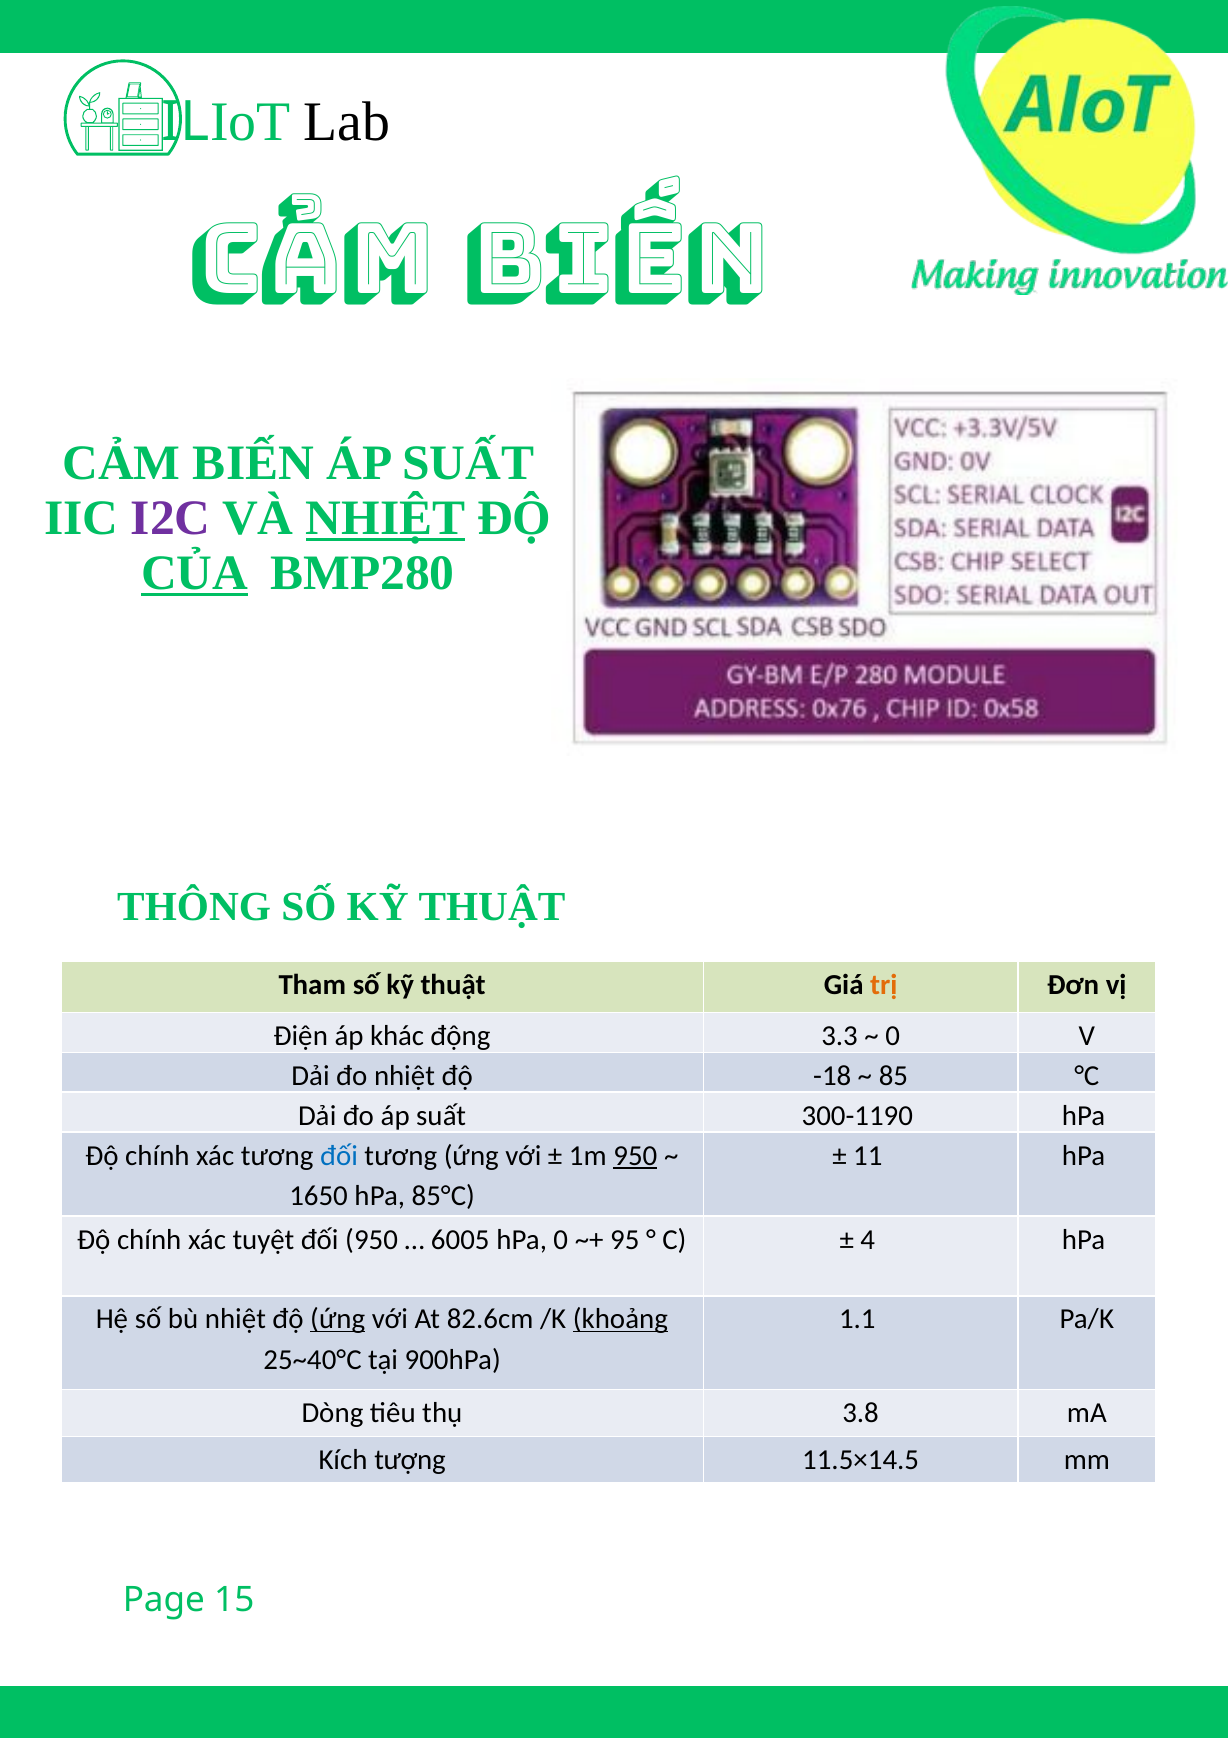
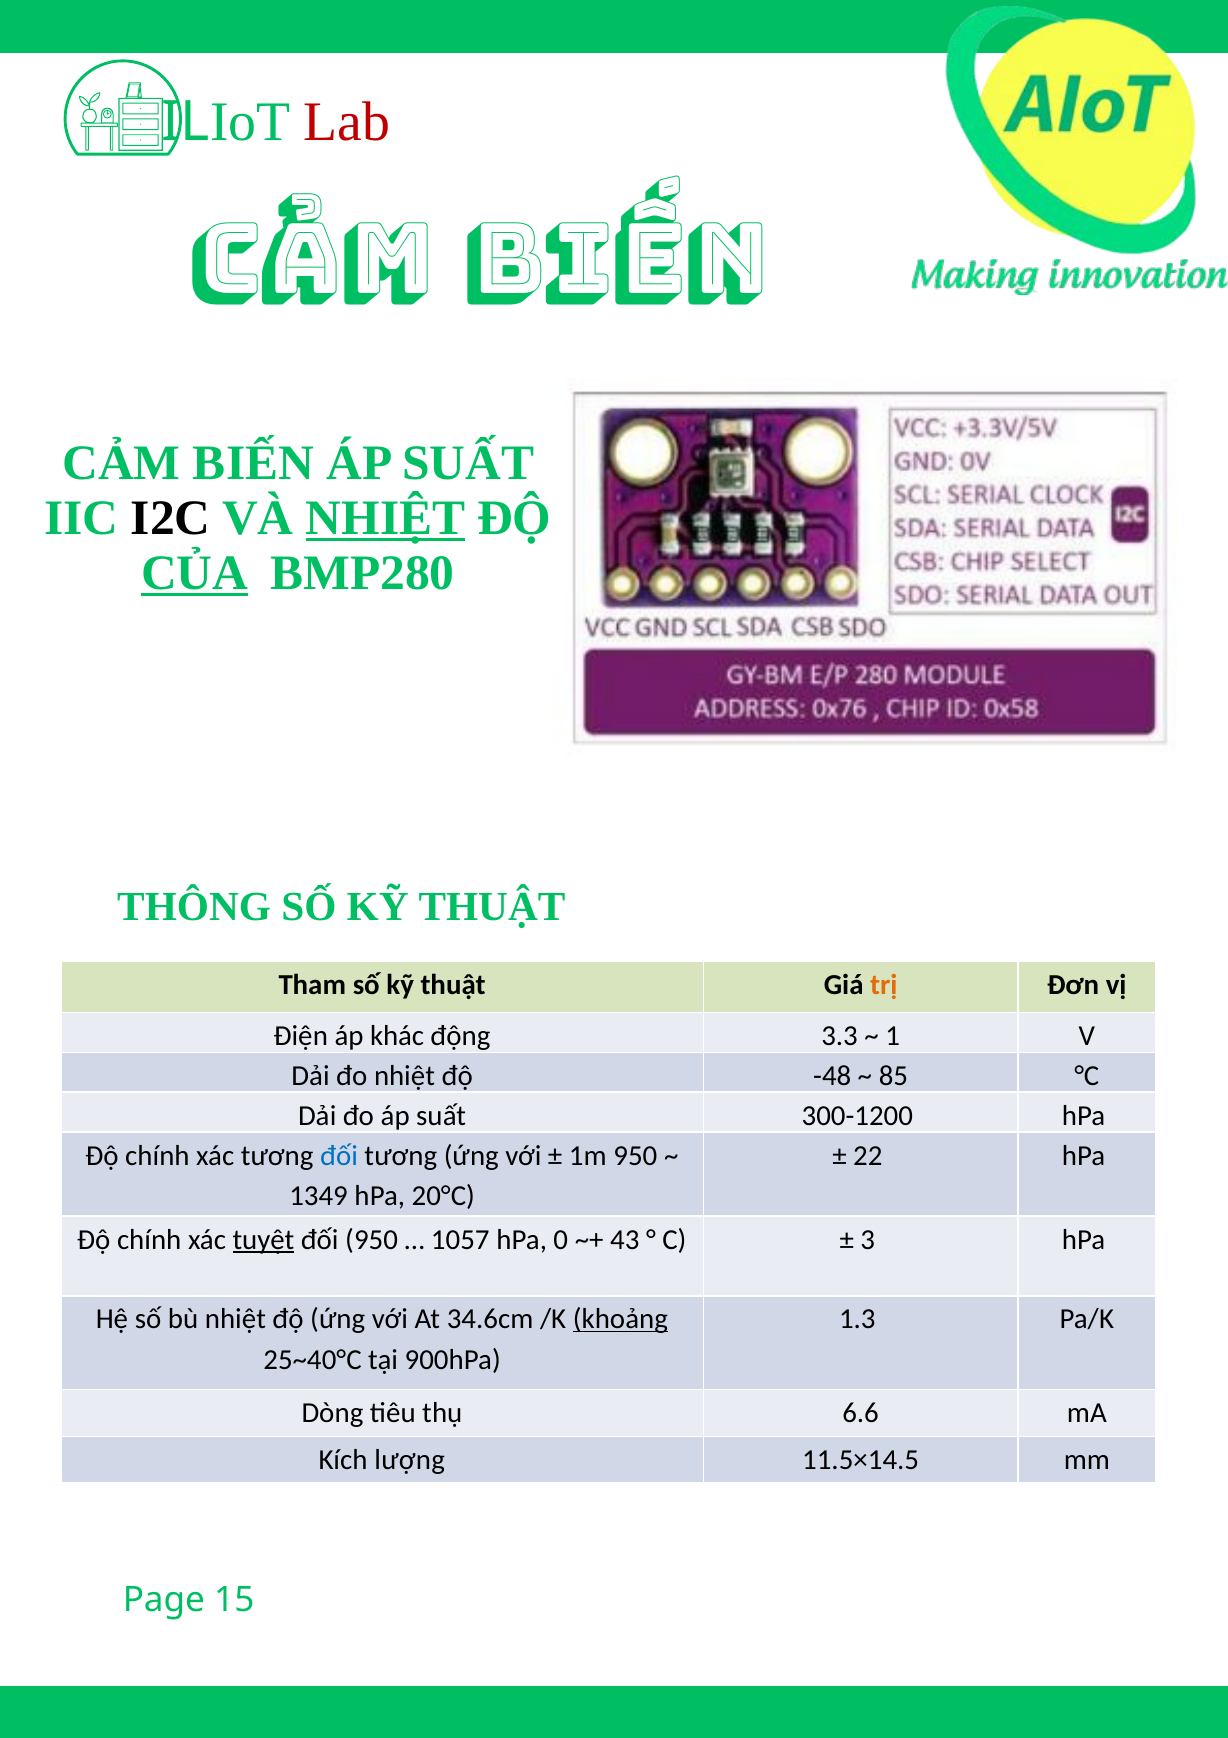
Lab colour: black -> red
I2C colour: purple -> black
0 at (893, 1036): 0 -> 1
-18: -18 -> -48
300-1190: 300-1190 -> 300-1200
950 at (635, 1155) underline: present -> none
11: 11 -> 22
1650: 1650 -> 1349
85°C: 85°C -> 20°C
tuyệt underline: none -> present
6005: 6005 -> 1057
95: 95 -> 43
4: 4 -> 3
ứng at (338, 1319) underline: present -> none
82.6cm: 82.6cm -> 34.6cm
1.1: 1.1 -> 1.3
3.8: 3.8 -> 6.6
tượng: tượng -> lượng
